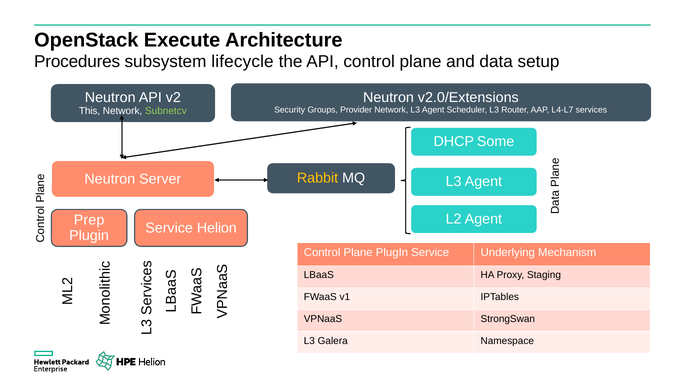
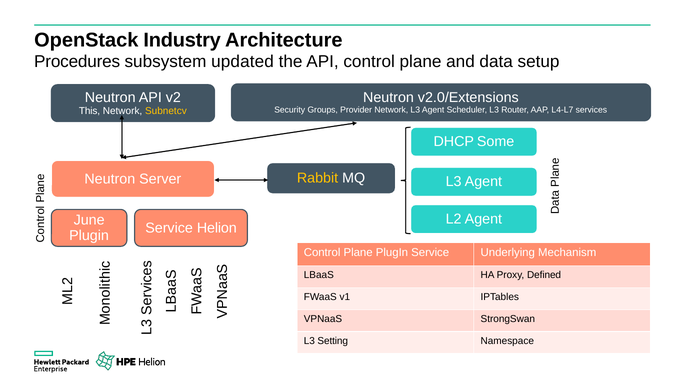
Execute: Execute -> Industry
lifecycle: lifecycle -> updated
Subnetcv colour: light green -> yellow
Prep: Prep -> June
Staging: Staging -> Defined
Galera: Galera -> Setting
